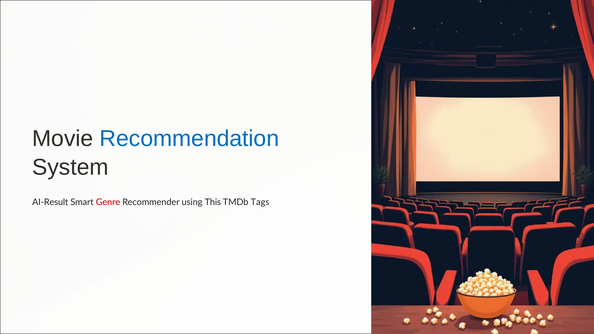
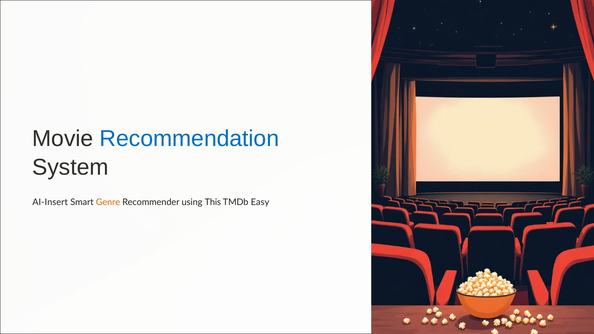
AI-Result: AI-Result -> AI-Insert
Genre colour: red -> orange
Tags: Tags -> Easy
